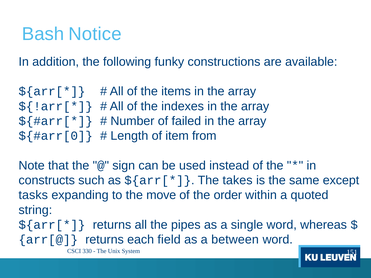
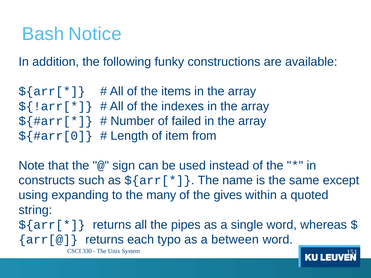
takes: takes -> name
tasks: tasks -> using
move: move -> many
order: order -> gives
field: field -> typo
